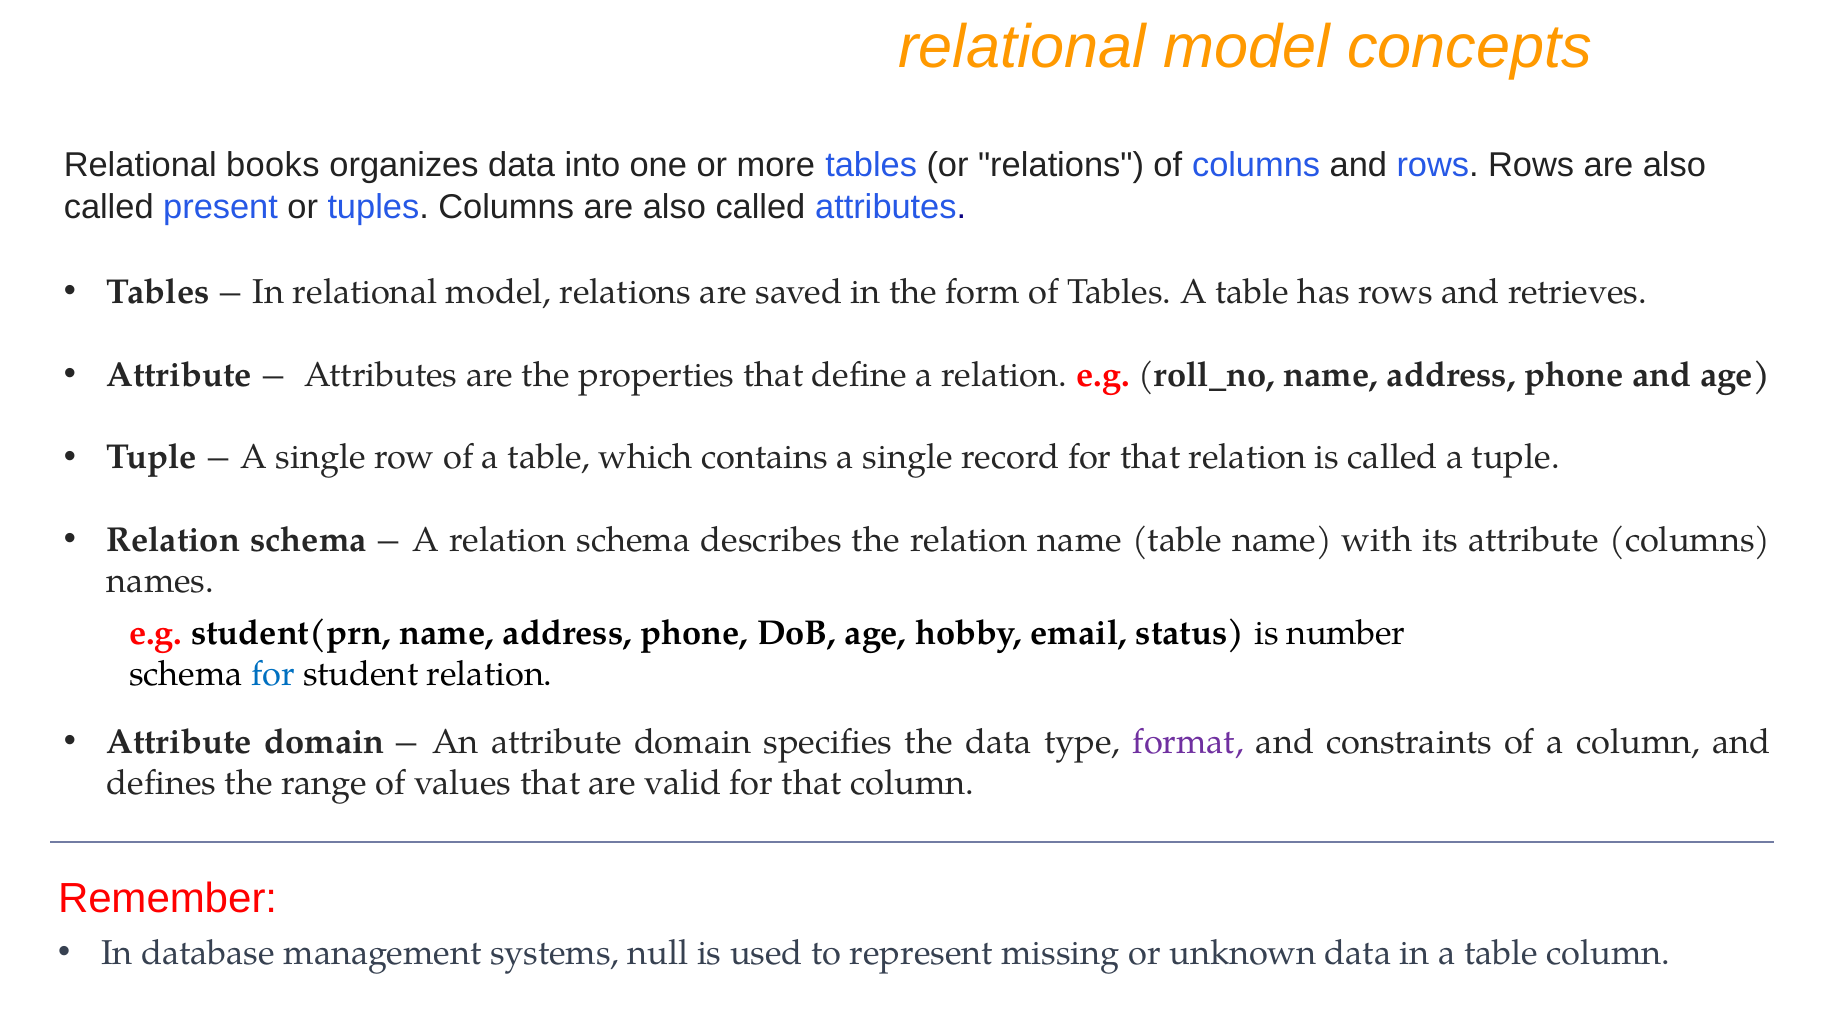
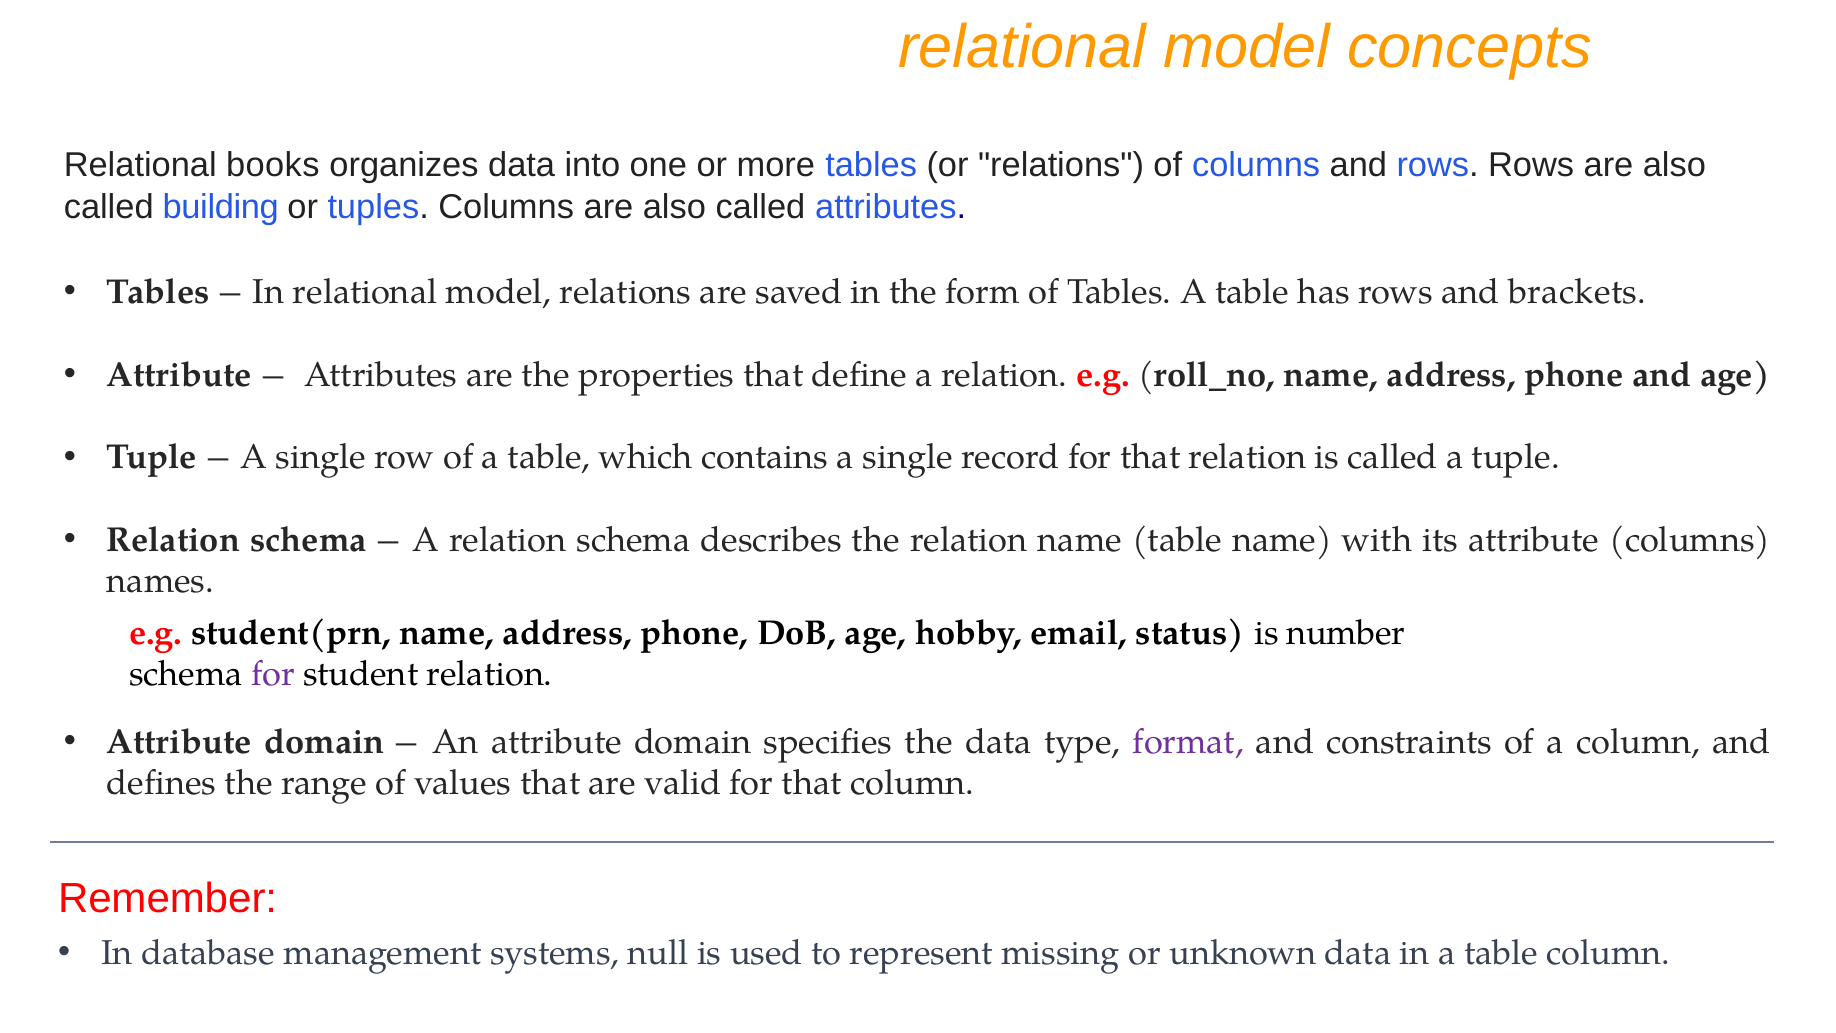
present: present -> building
retrieves: retrieves -> brackets
for at (273, 674) colour: blue -> purple
